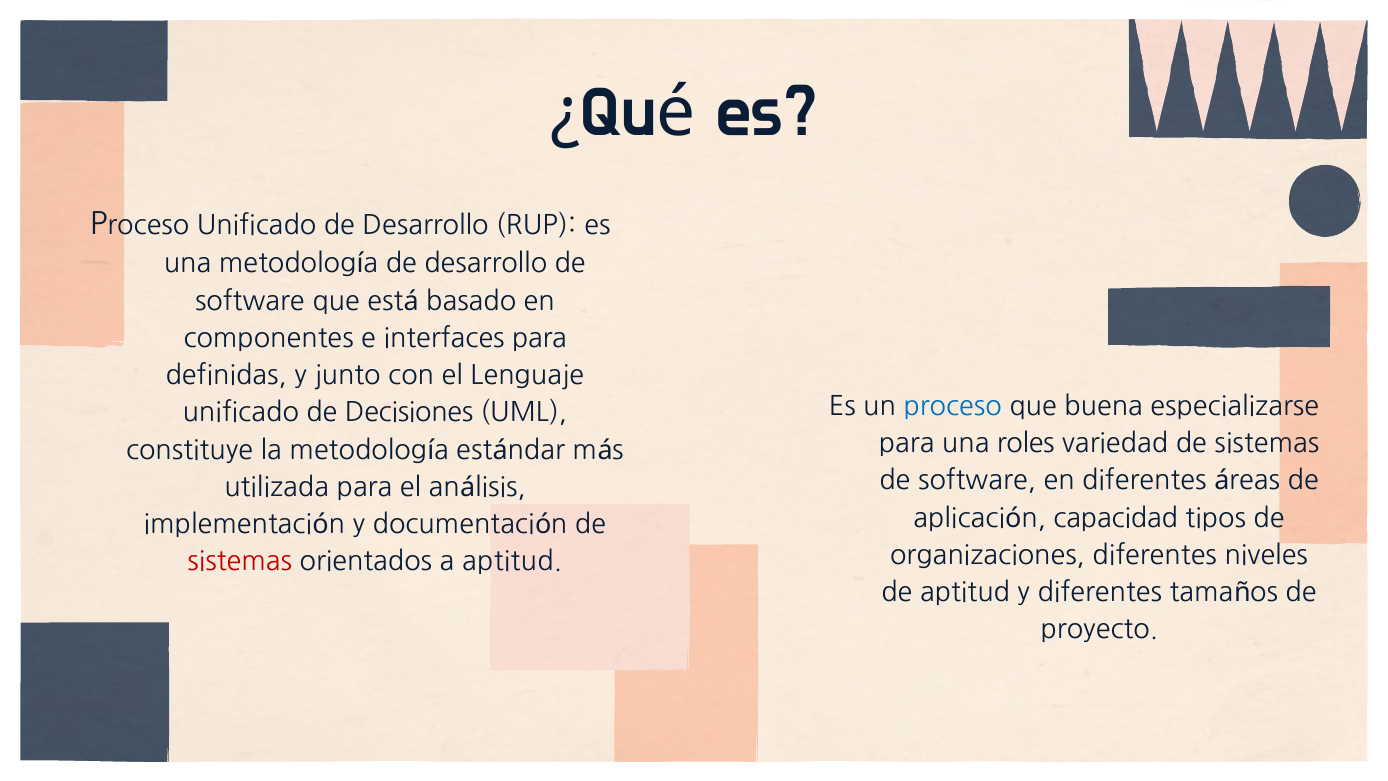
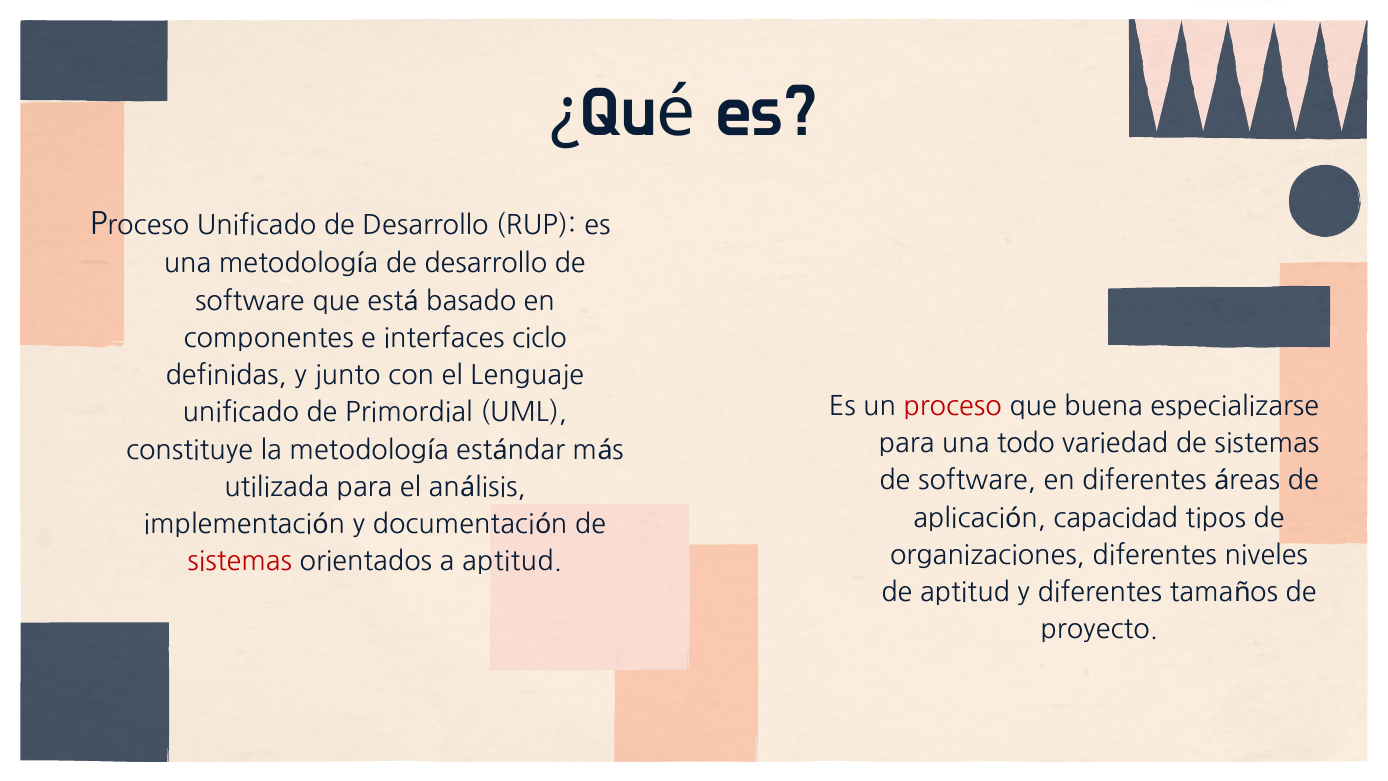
interfaces para: para -> ciclo
proceso at (953, 406) colour: blue -> red
Decisiones: Decisiones -> Primordial
roles: roles -> todo
